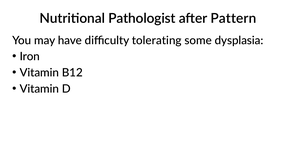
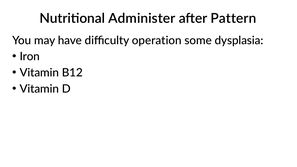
Pathologist: Pathologist -> Administer
tolerating: tolerating -> operation
